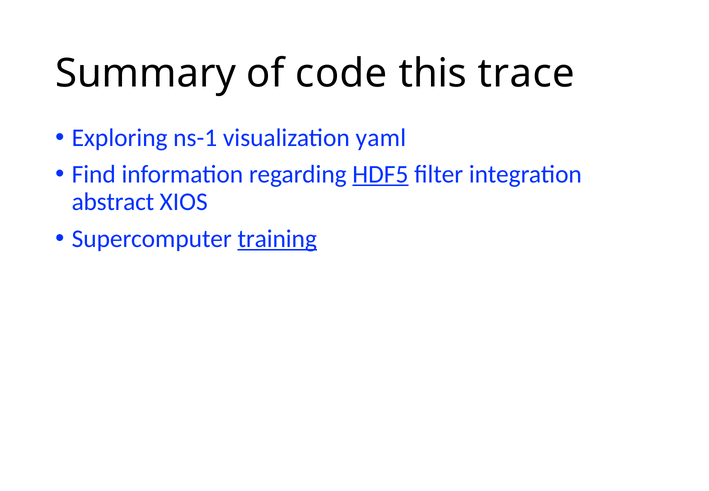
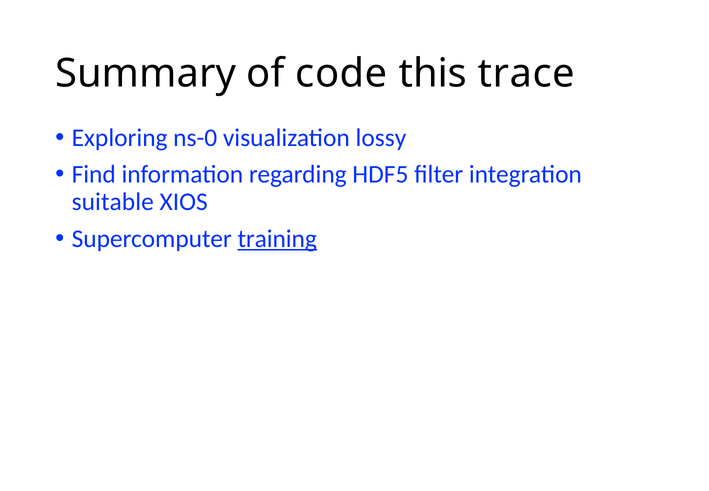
ns-1: ns-1 -> ns-0
yaml: yaml -> lossy
HDF5 underline: present -> none
abstract: abstract -> suitable
